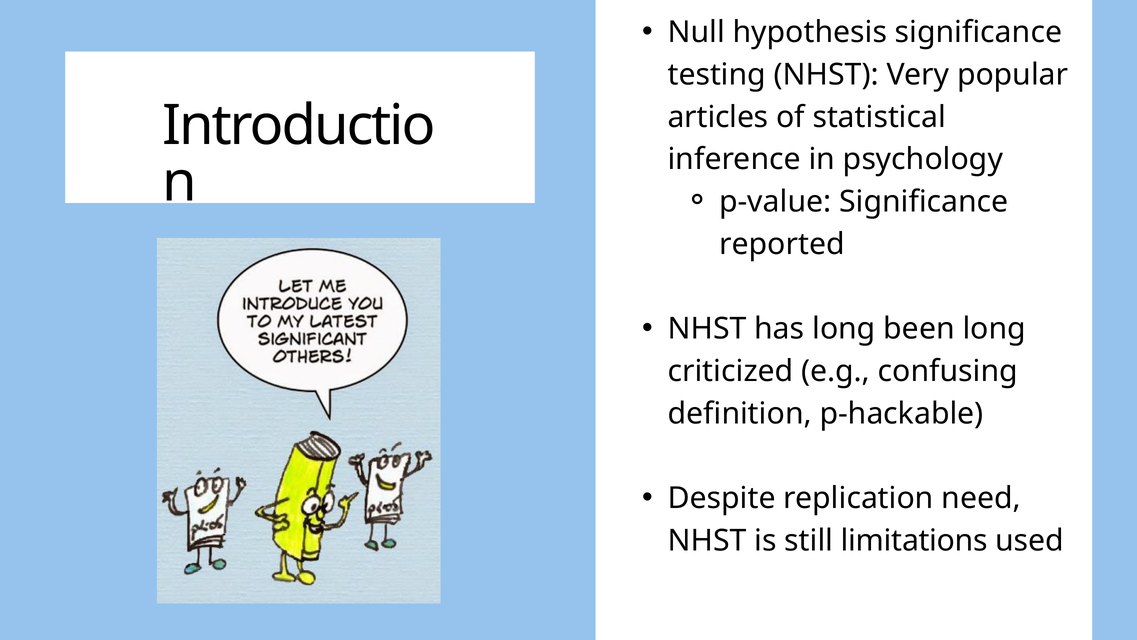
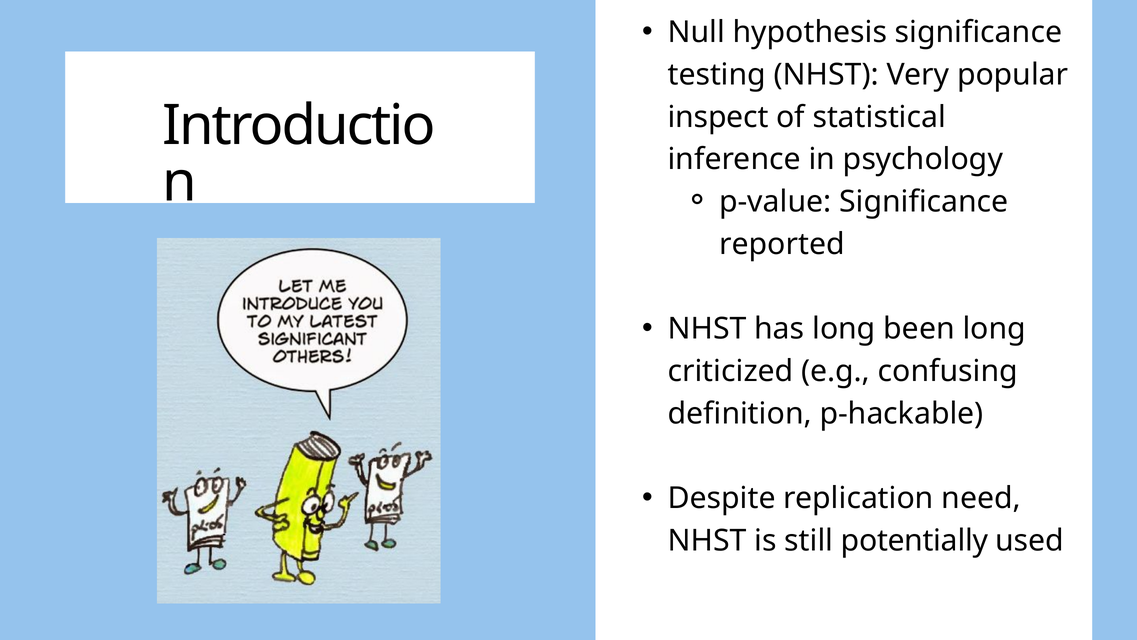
articles: articles -> inspect
limitations: limitations -> potentially
